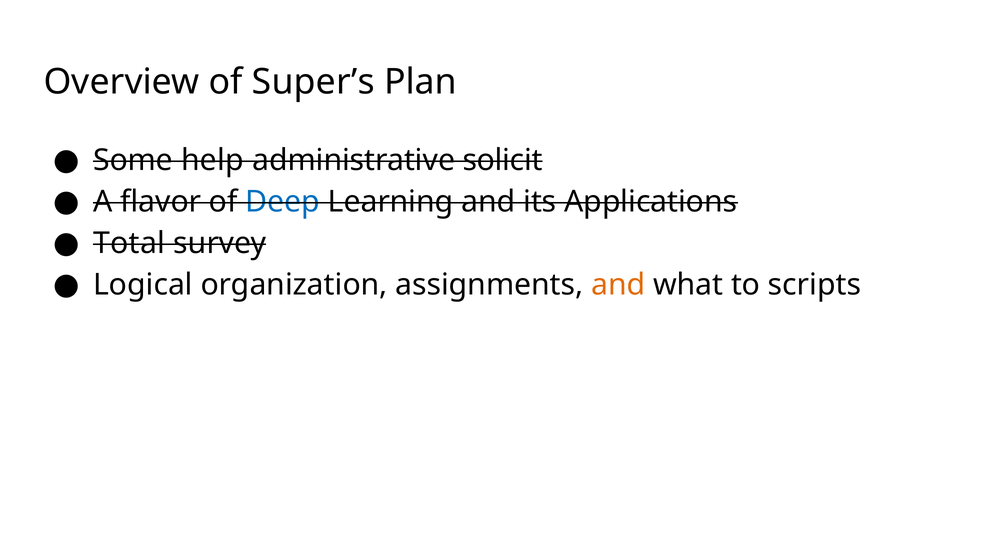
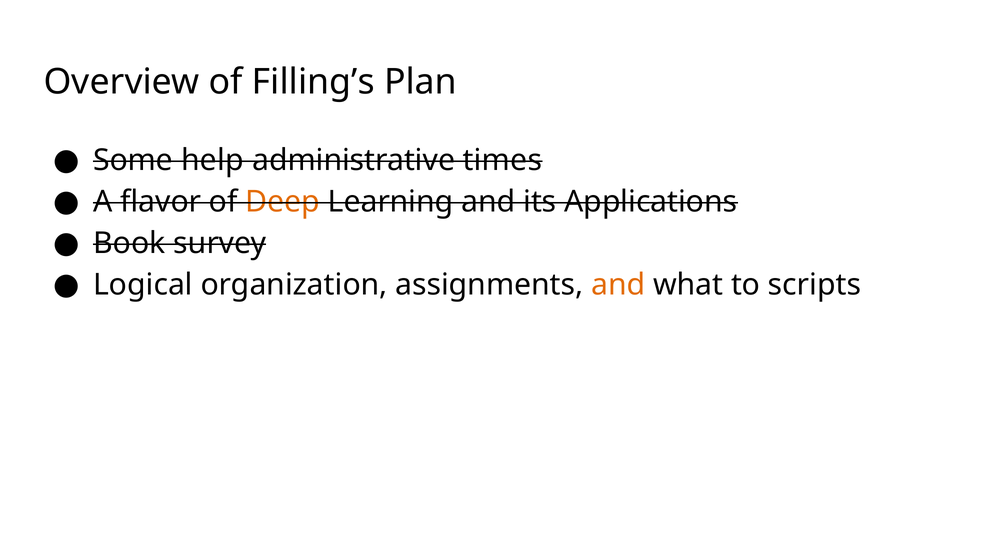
Super’s: Super’s -> Filling’s
solicit: solicit -> times
Deep colour: blue -> orange
Total: Total -> Book
